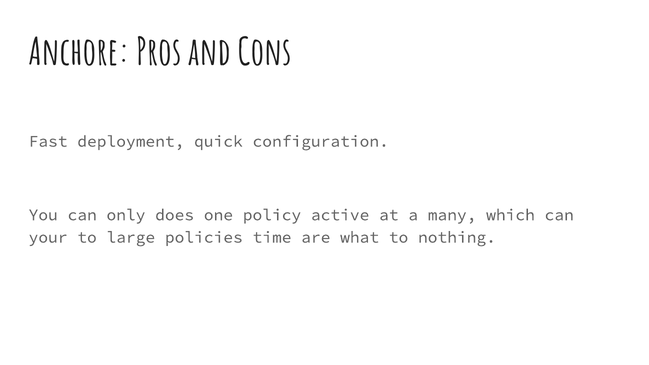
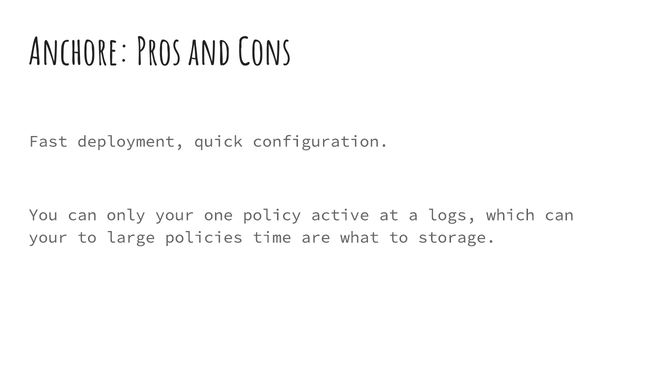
only does: does -> your
many: many -> logs
nothing: nothing -> storage
